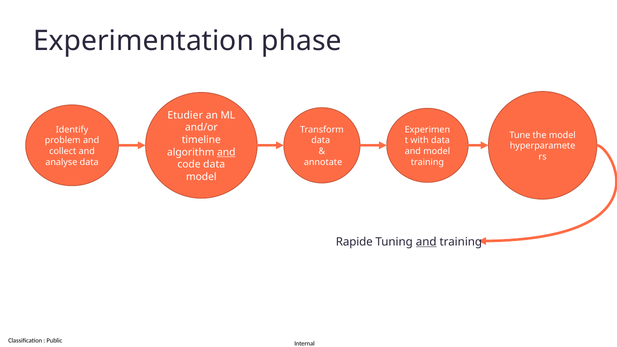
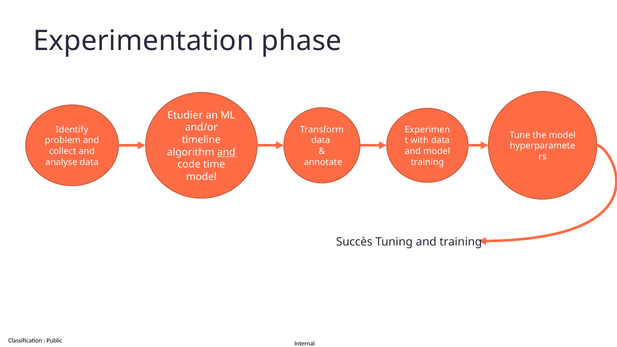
code data: data -> time
Rapide: Rapide -> Succès
and at (426, 242) underline: present -> none
